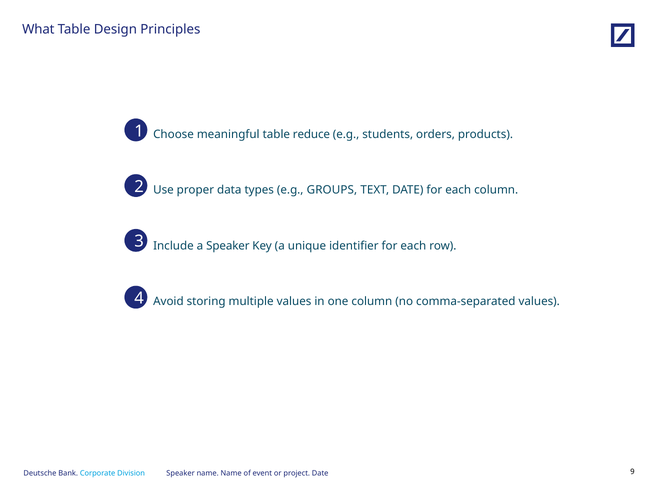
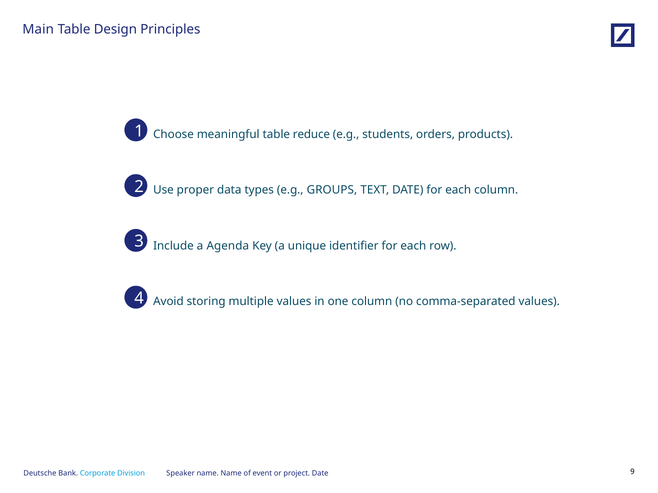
What: What -> Main
a Speaker: Speaker -> Agenda
